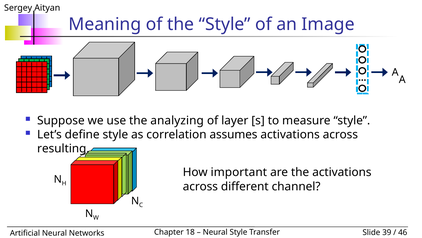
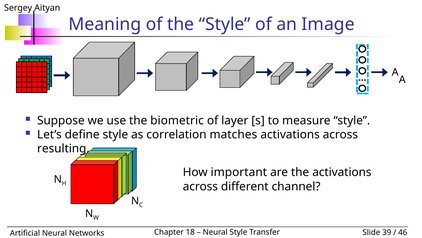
analyzing: analyzing -> biometric
assumes: assumes -> matches
